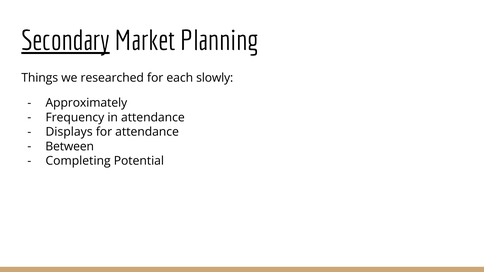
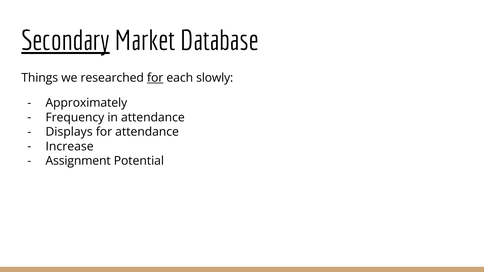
Planning: Planning -> Database
for at (155, 78) underline: none -> present
Between: Between -> Increase
Completing: Completing -> Assignment
